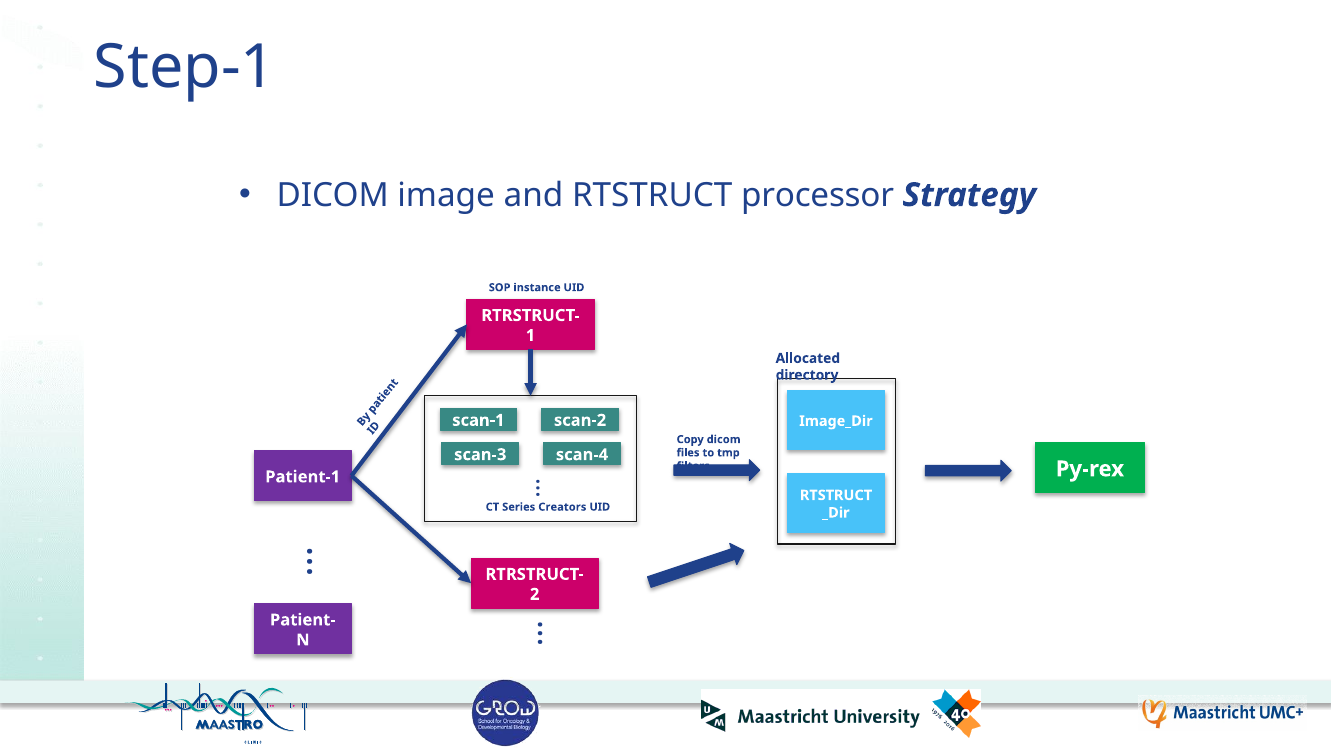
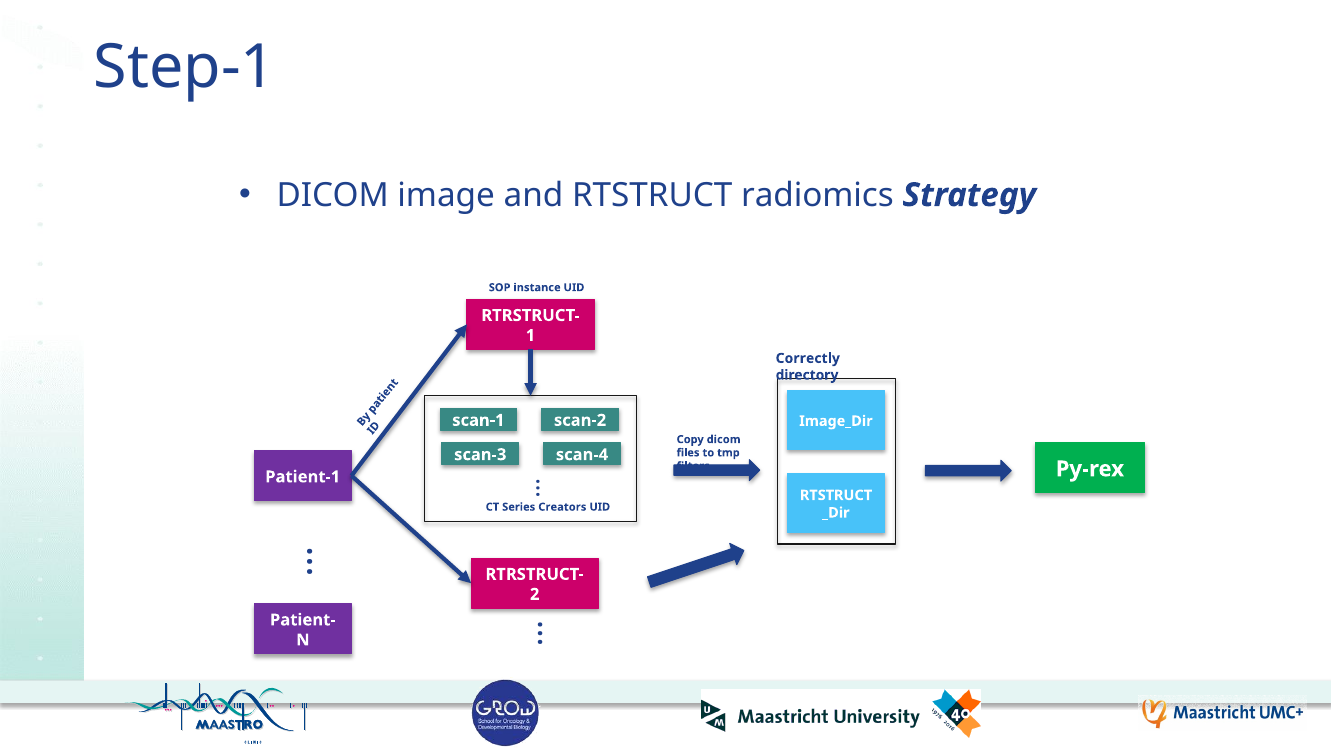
processor: processor -> radiomics
Allocated: Allocated -> Correctly
